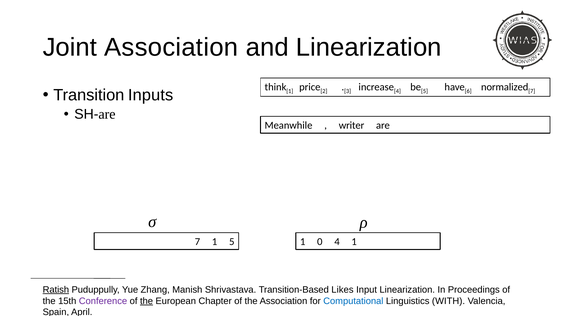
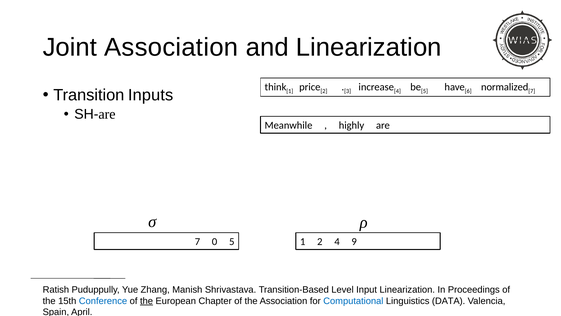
writer: writer -> highly
7 1: 1 -> 0
1 0: 0 -> 2
4 1: 1 -> 9
Ratish underline: present -> none
Likes: Likes -> Level
Conference colour: purple -> blue
WITH: WITH -> DATA
